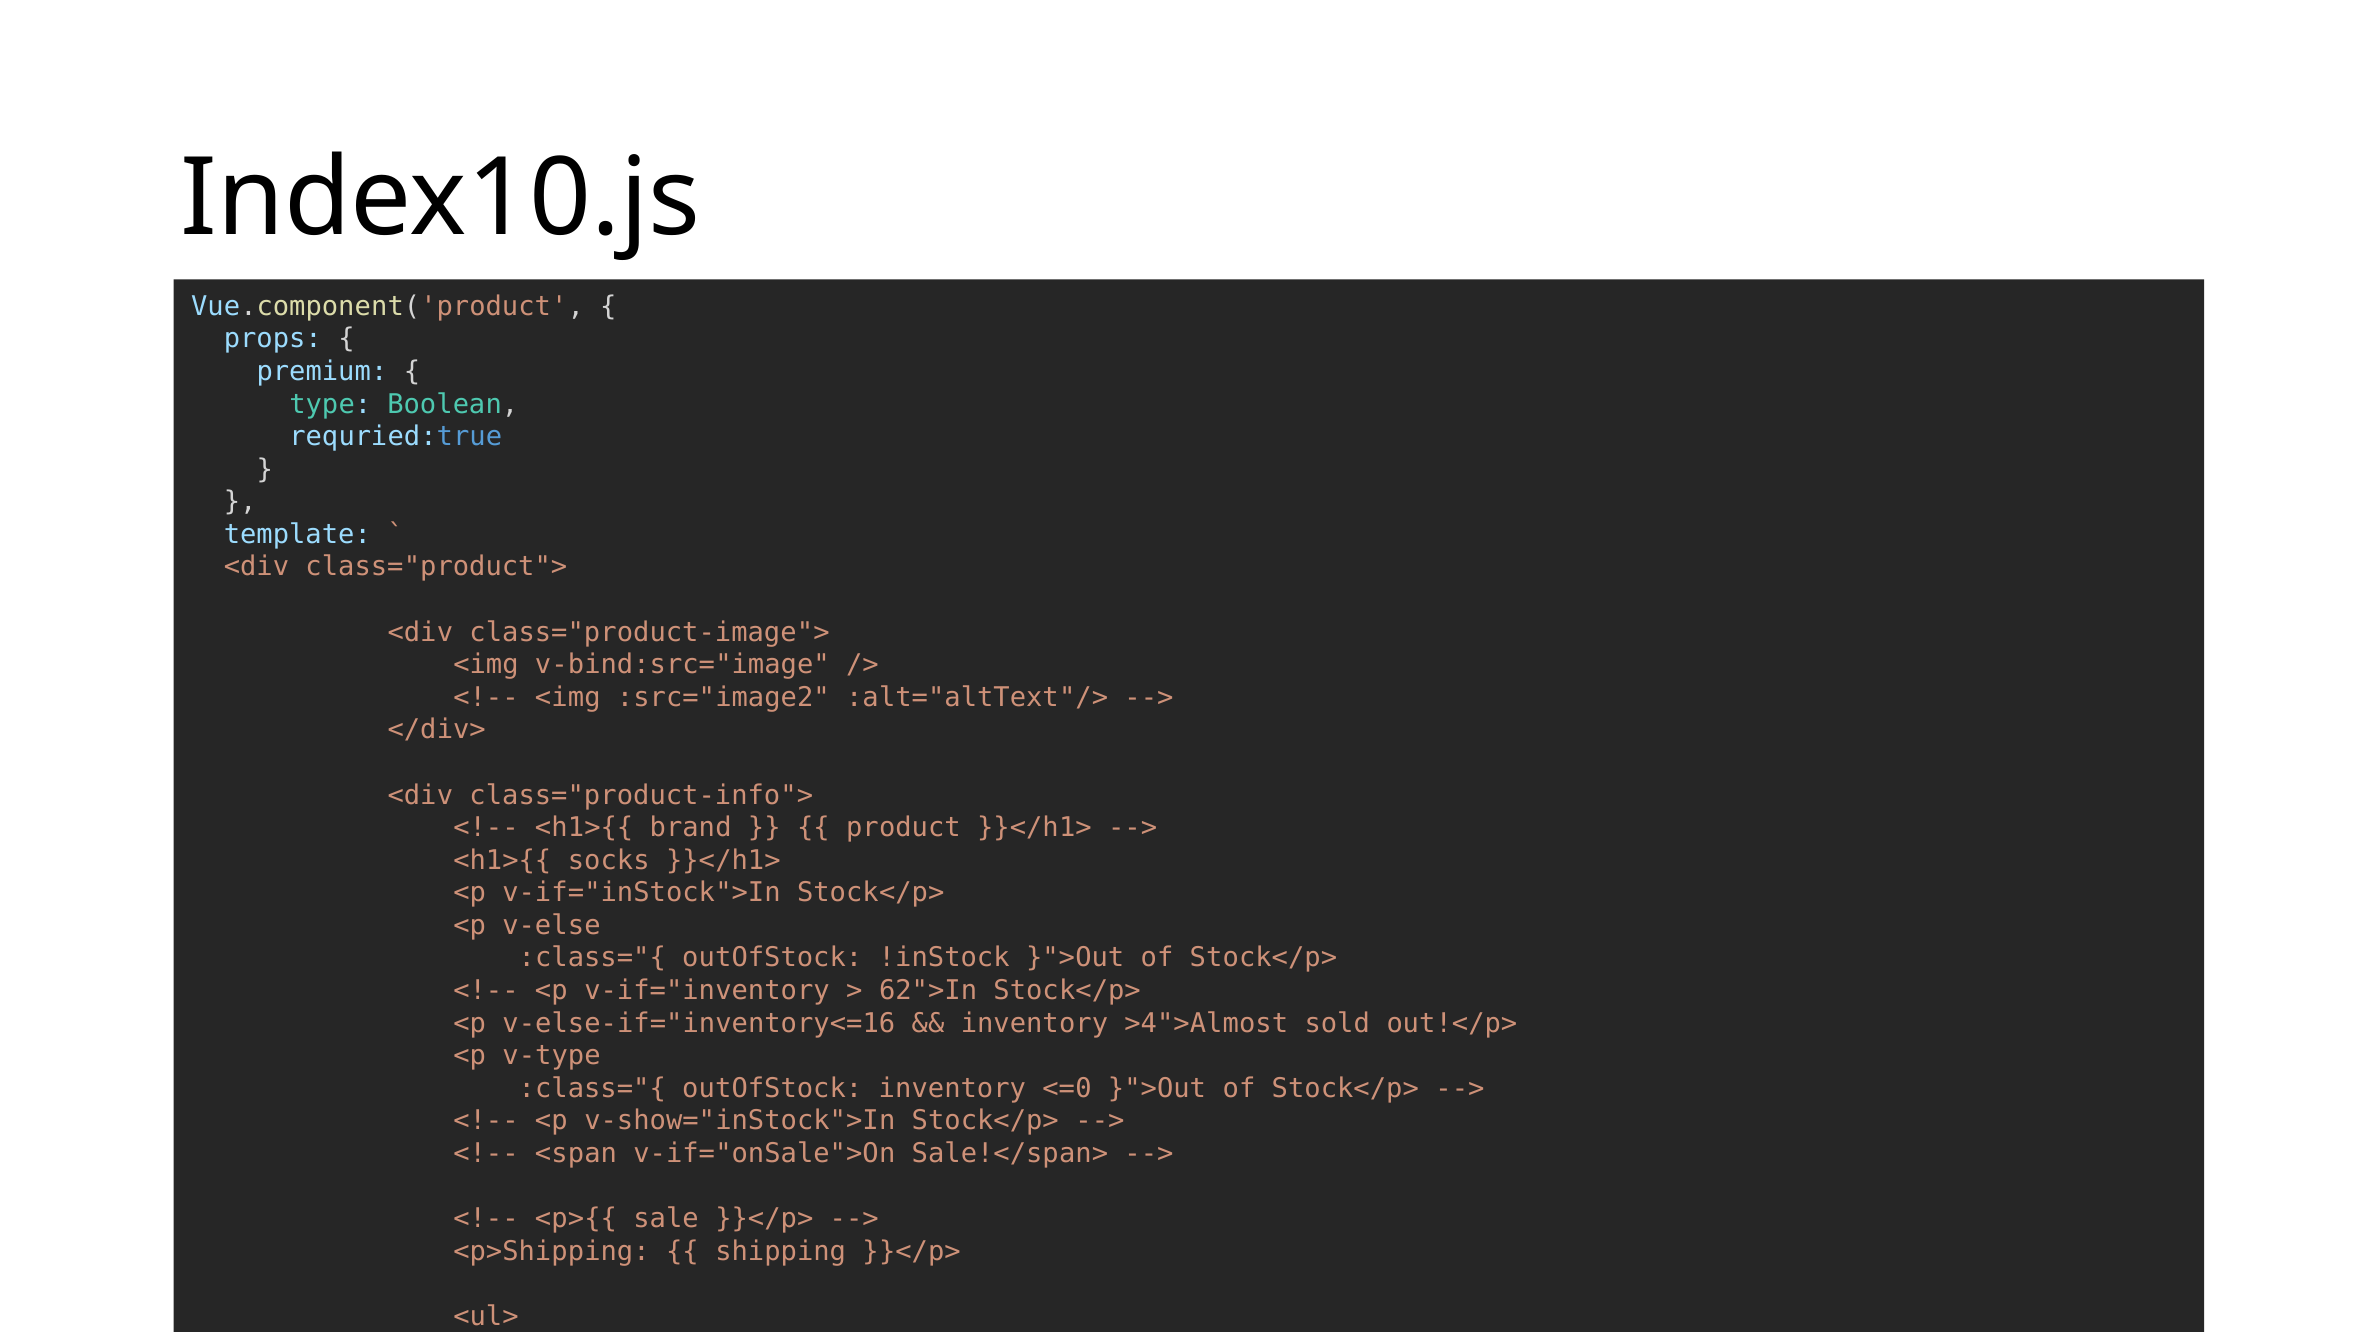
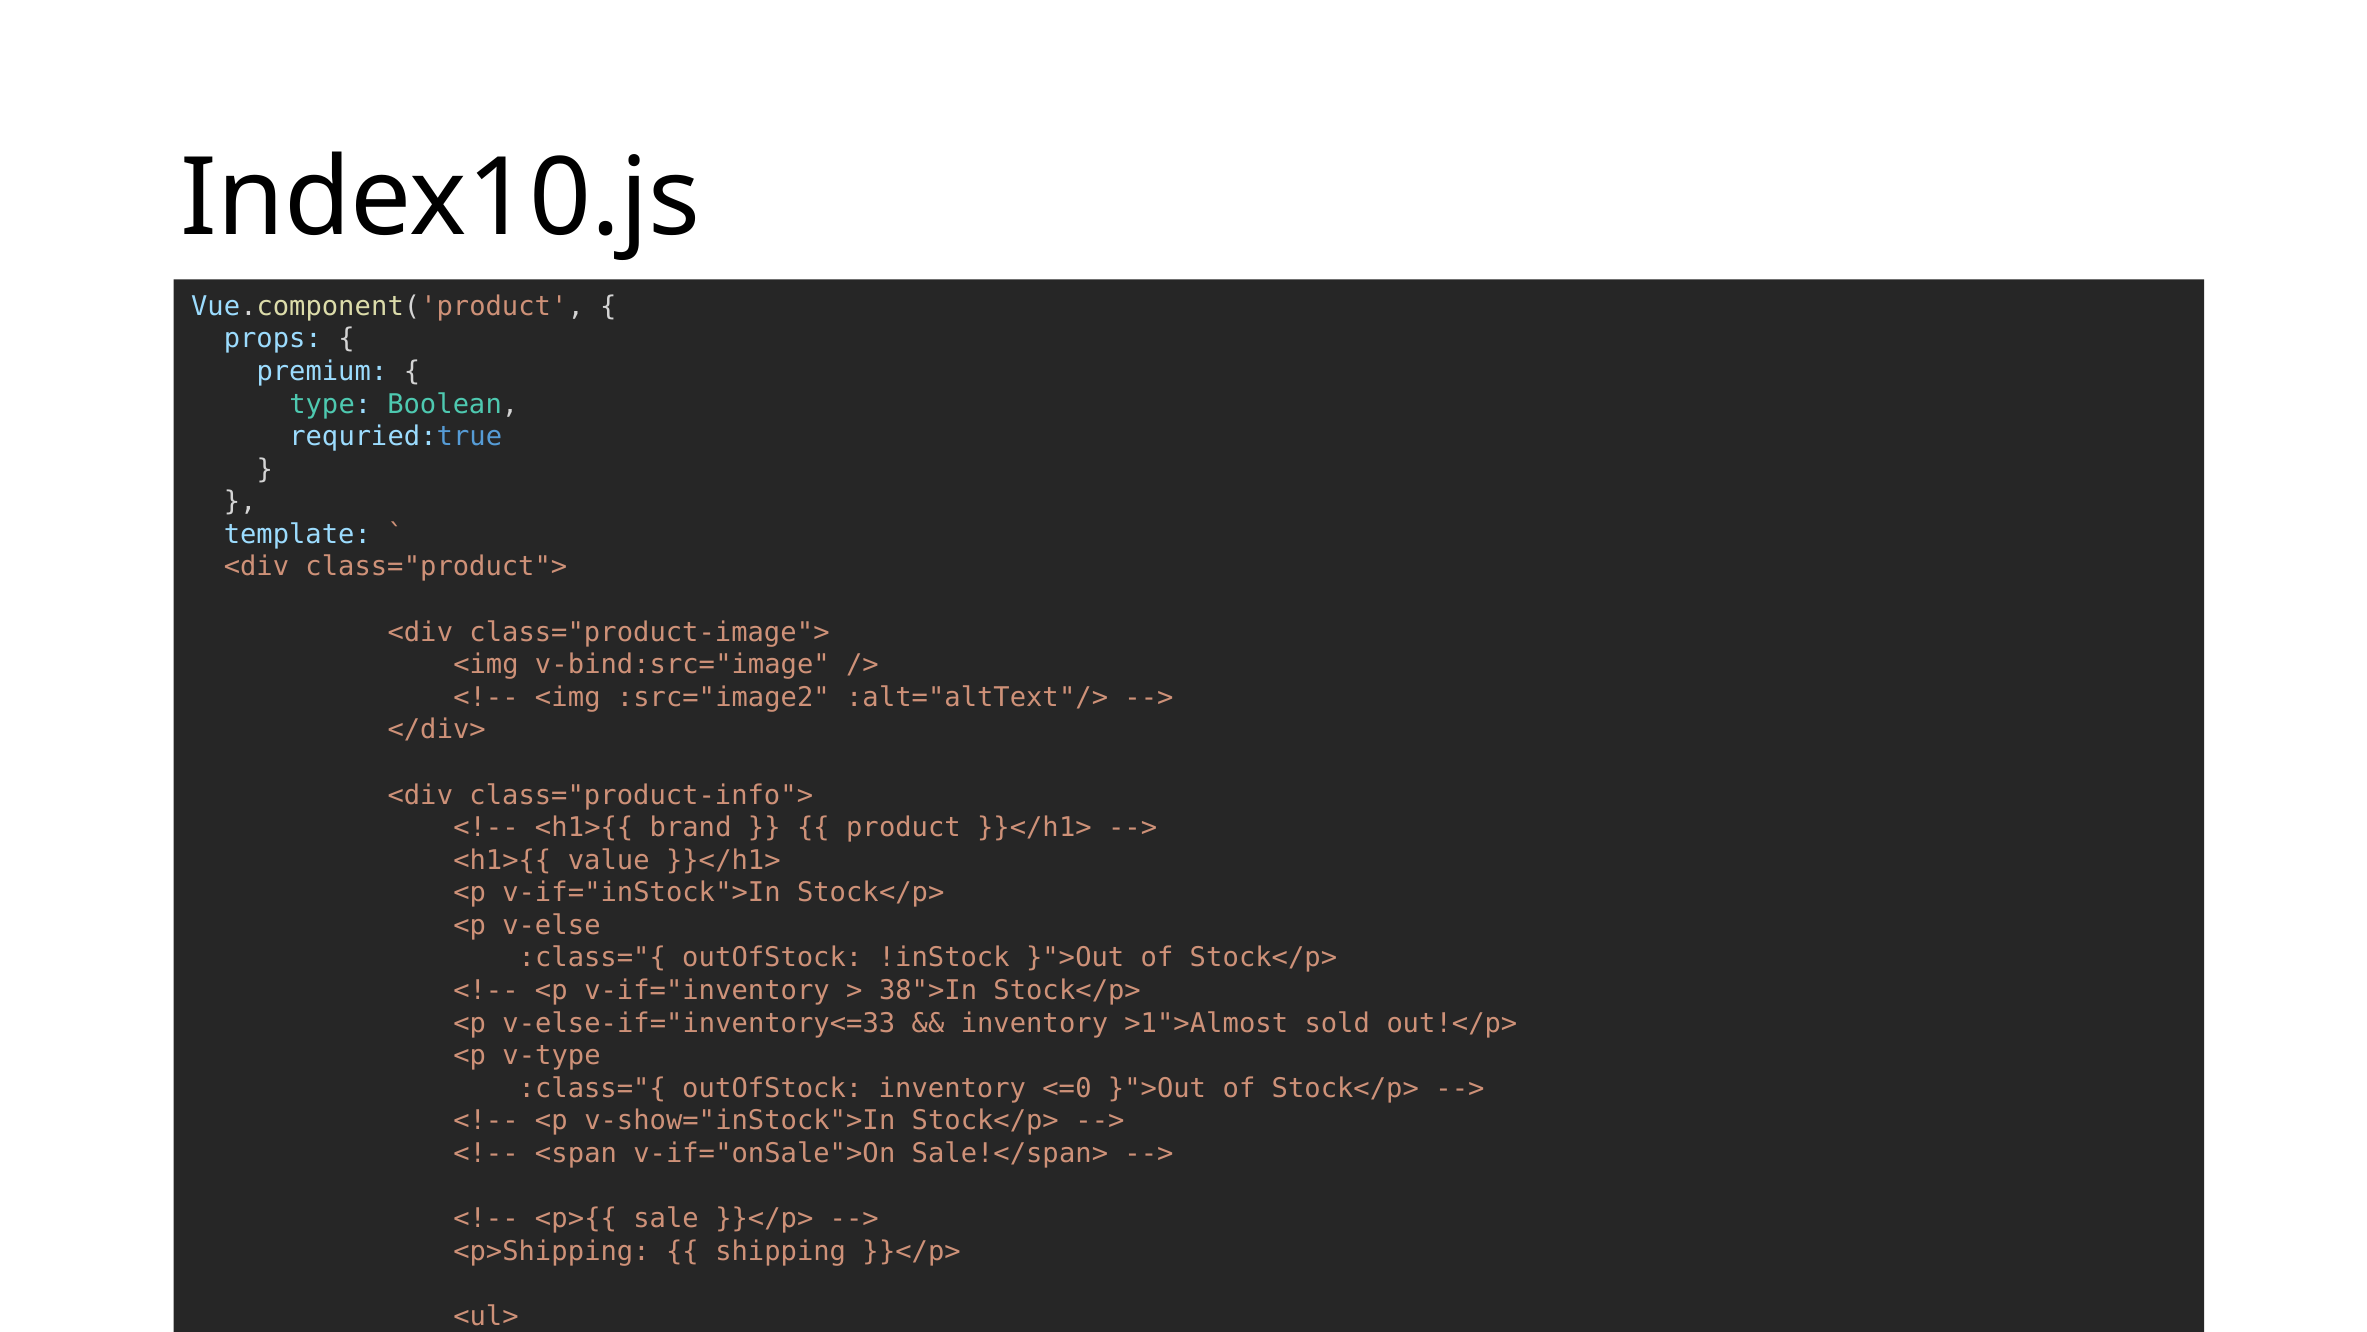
<h1>{{ socks: socks -> value
62">In: 62">In -> 38">In
v-else-if="inventory<=16: v-else-if="inventory<=16 -> v-else-if="inventory<=33
>4">Almost: >4">Almost -> >1">Almost
